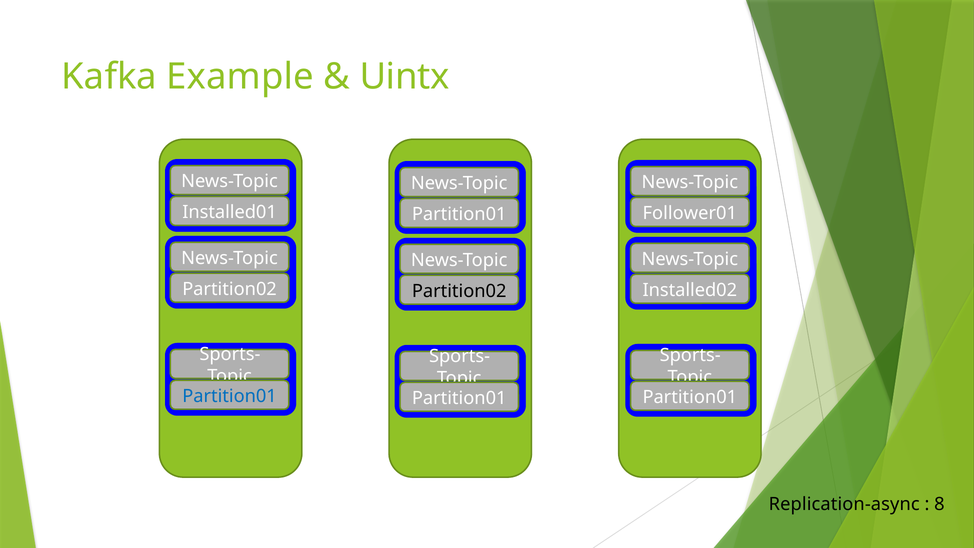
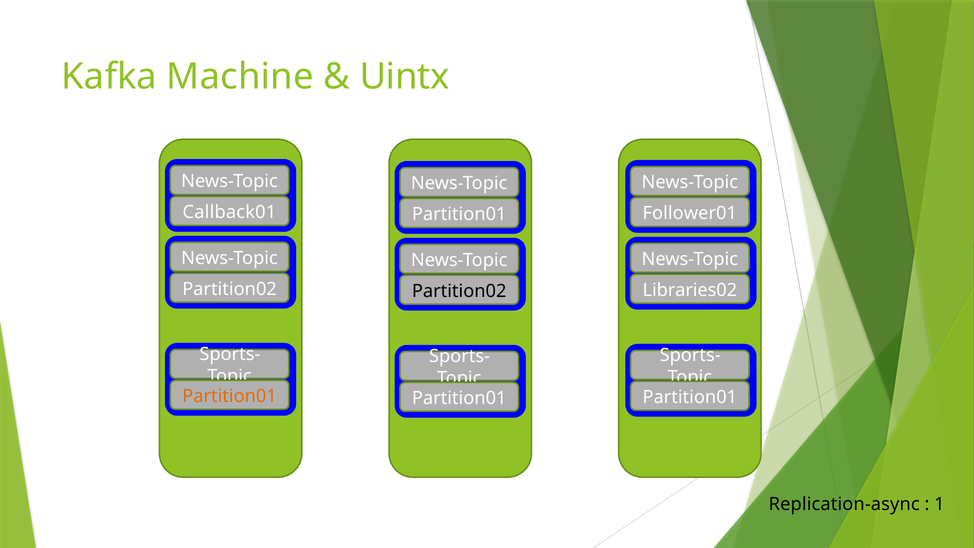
Example: Example -> Machine
Installed01: Installed01 -> Callback01
Installed02: Installed02 -> Libraries02
Partition01 at (230, 396) colour: blue -> orange
8: 8 -> 1
